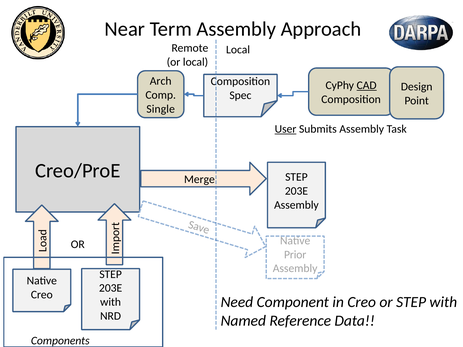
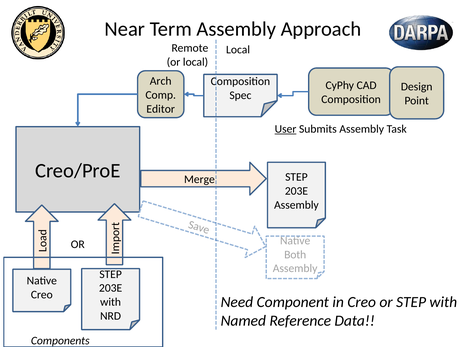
CAD underline: present -> none
Single: Single -> Editor
Prior: Prior -> Both
